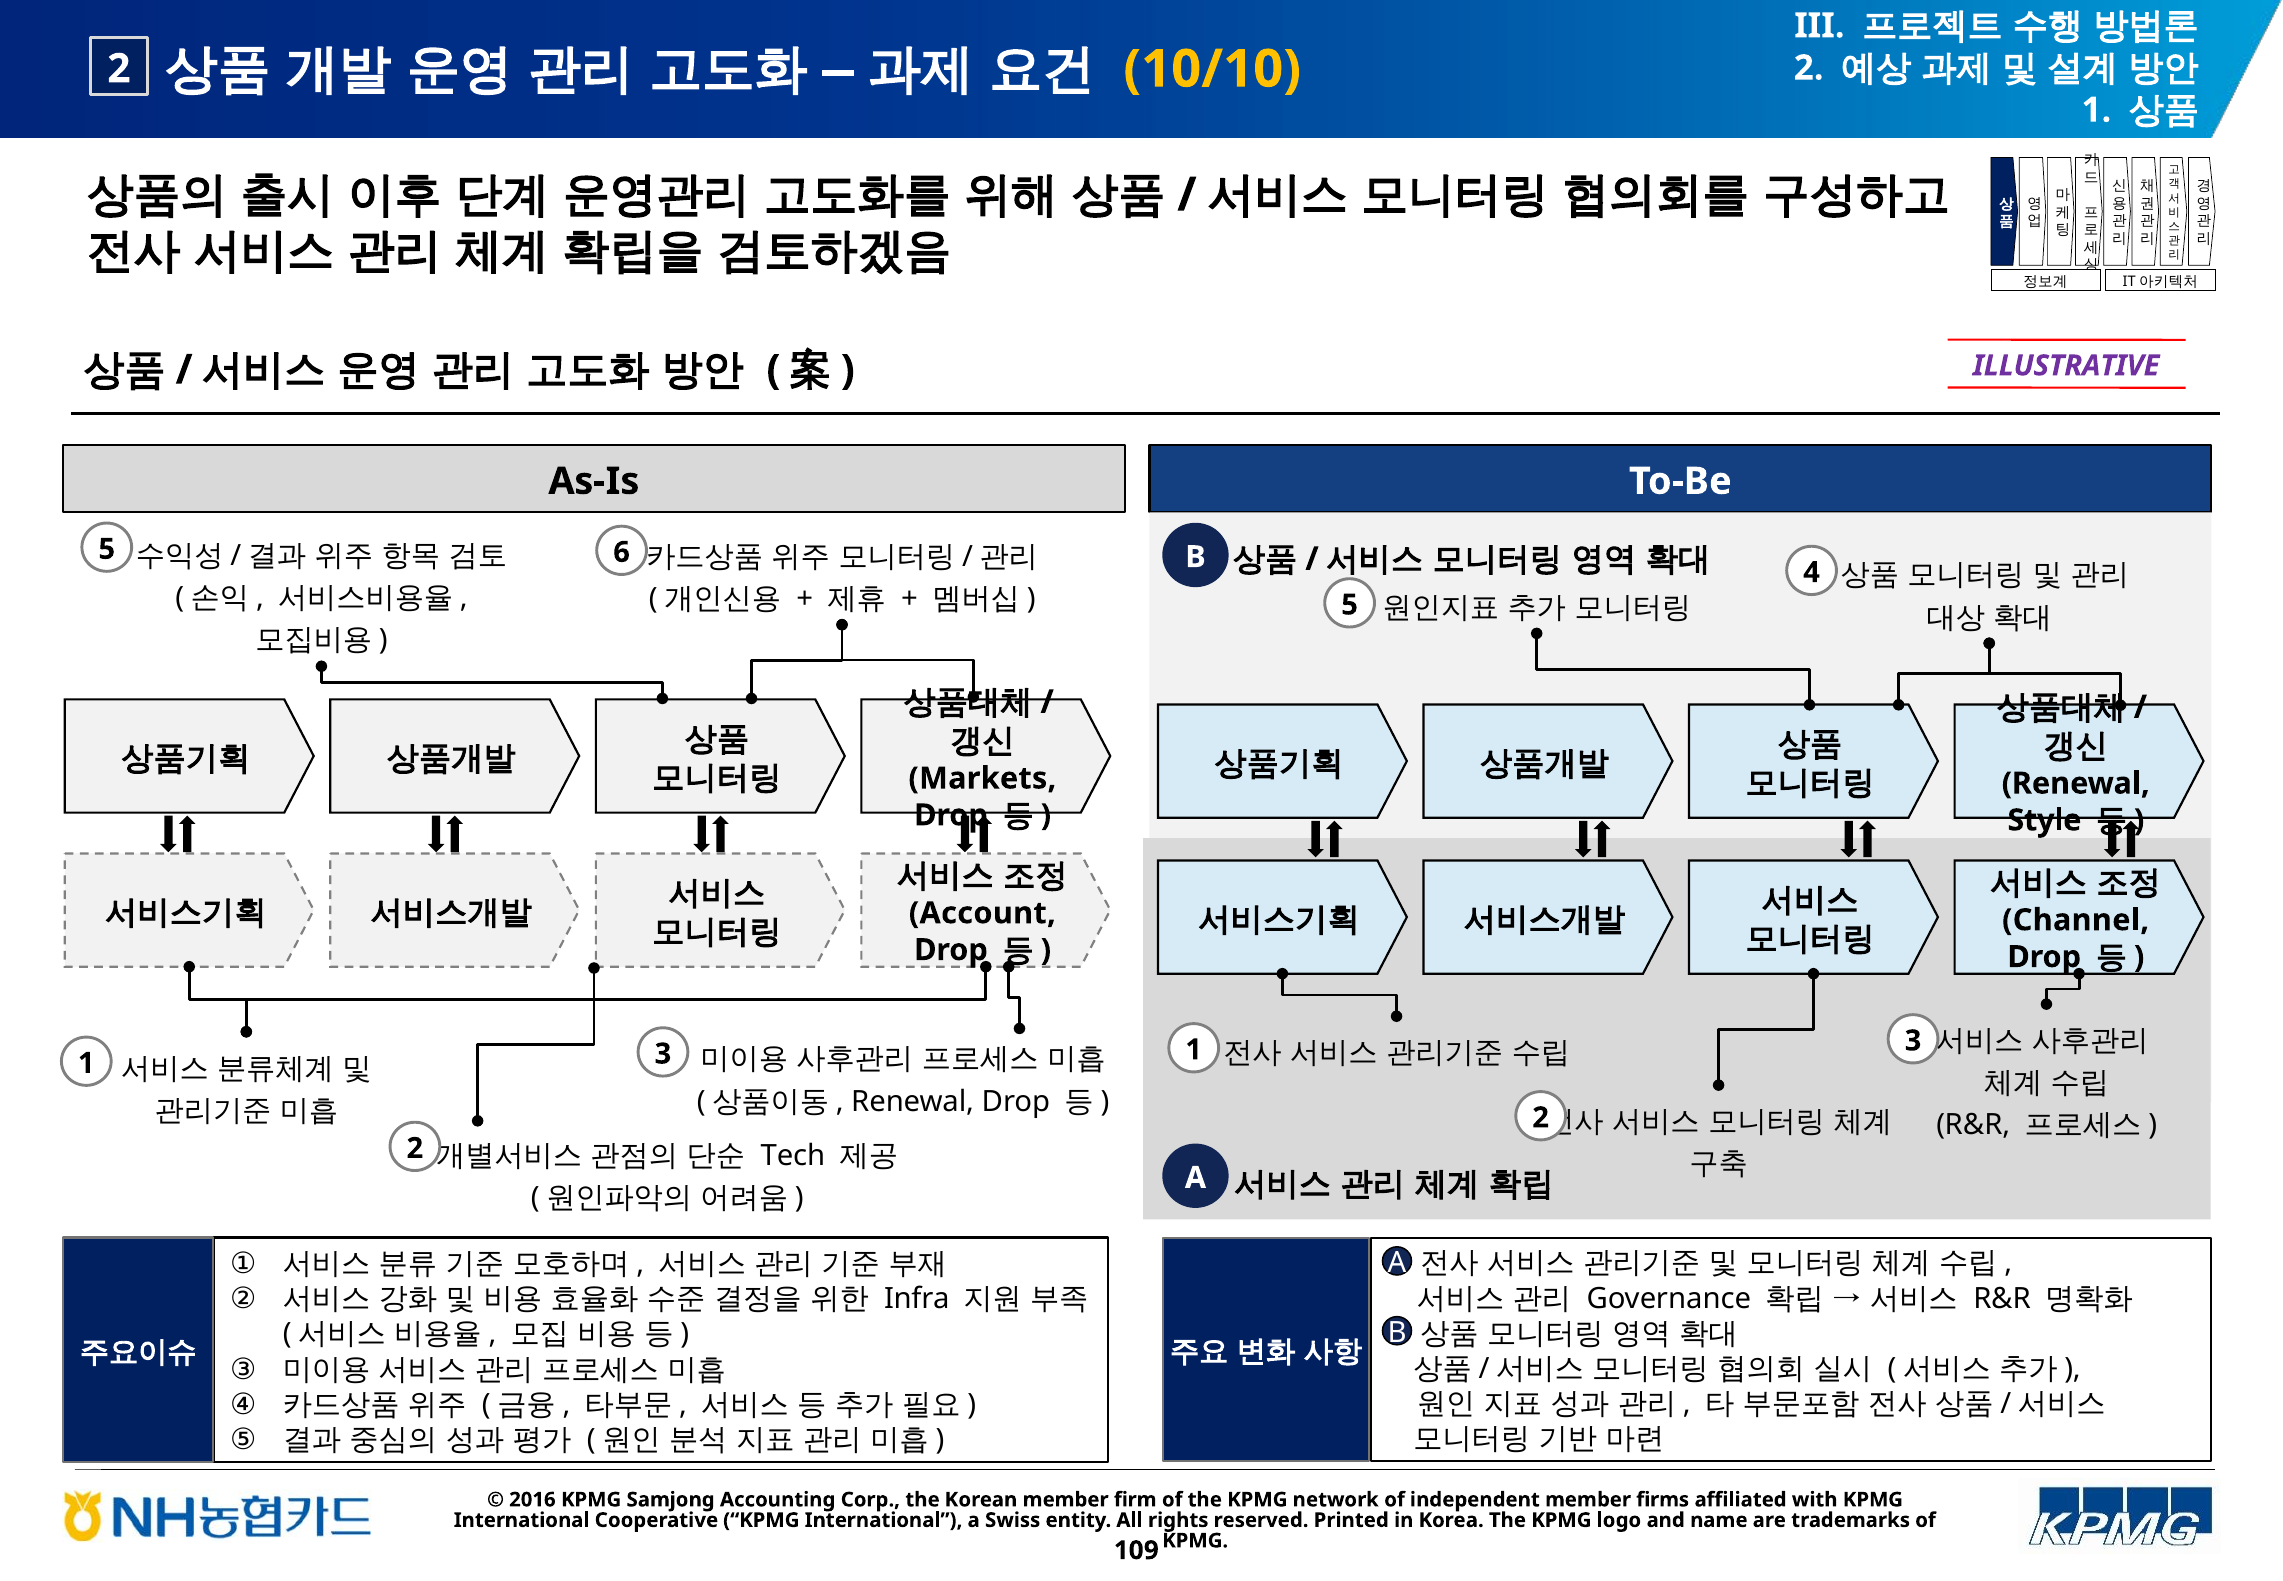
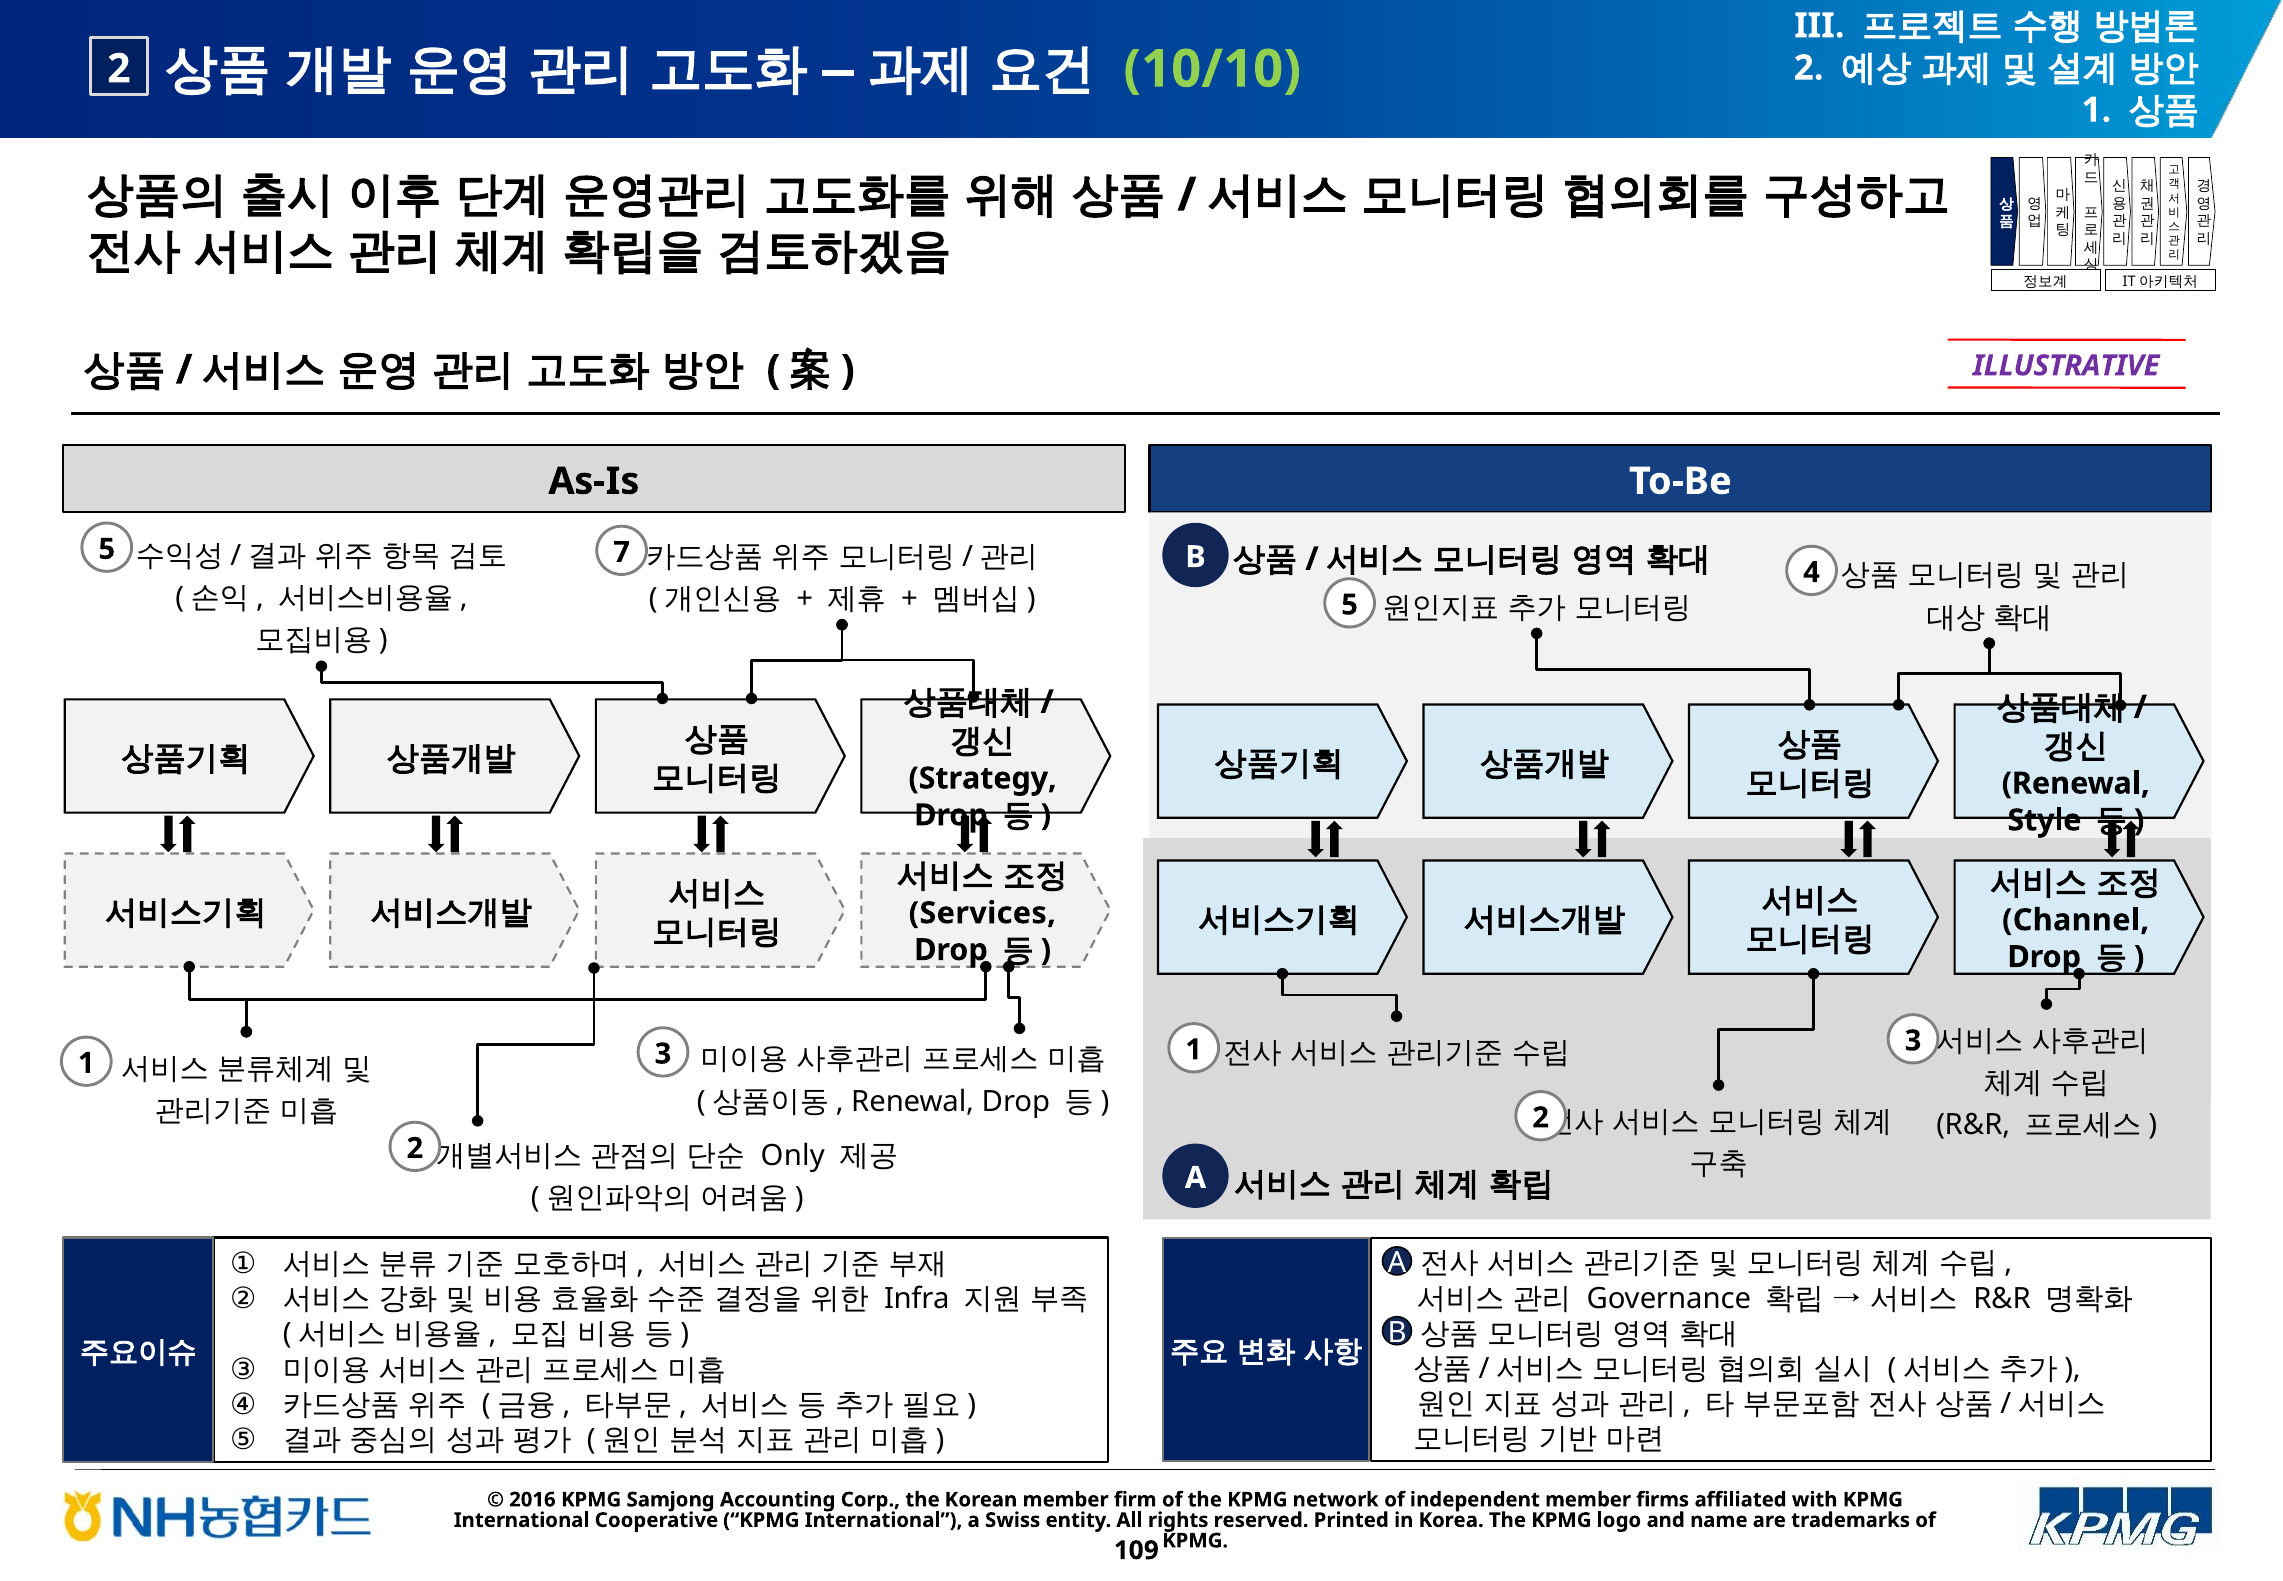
10/10 colour: yellow -> light green
6: 6 -> 7
Markets: Markets -> Strategy
Account: Account -> Services
Tech: Tech -> Only
